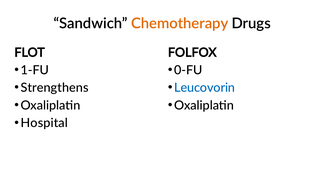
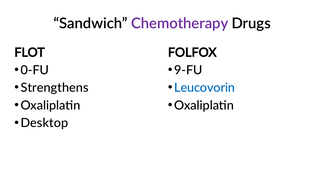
Chemotherapy colour: orange -> purple
1-FU: 1-FU -> 0-FU
0-FU: 0-FU -> 9-FU
Hospital: Hospital -> Desktop
